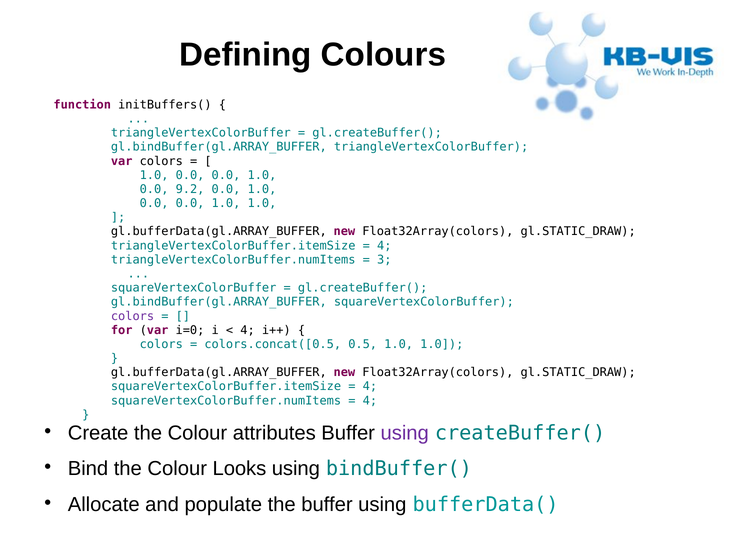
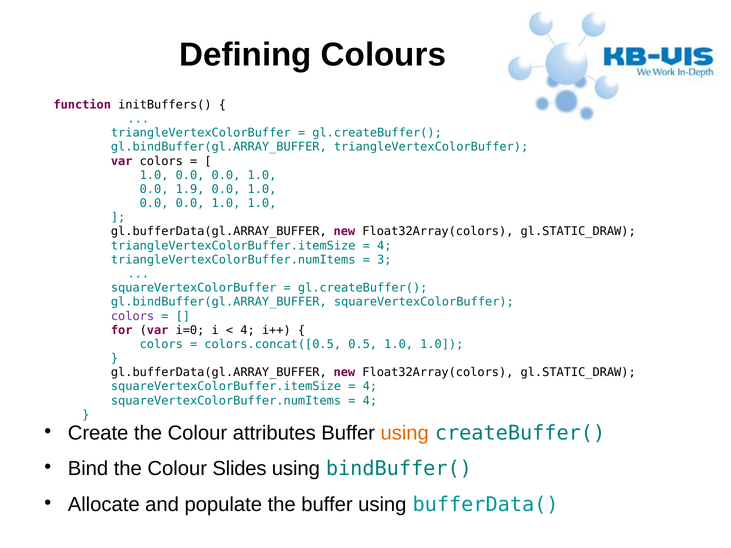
9.2: 9.2 -> 1.9
using at (405, 433) colour: purple -> orange
Looks: Looks -> Slides
